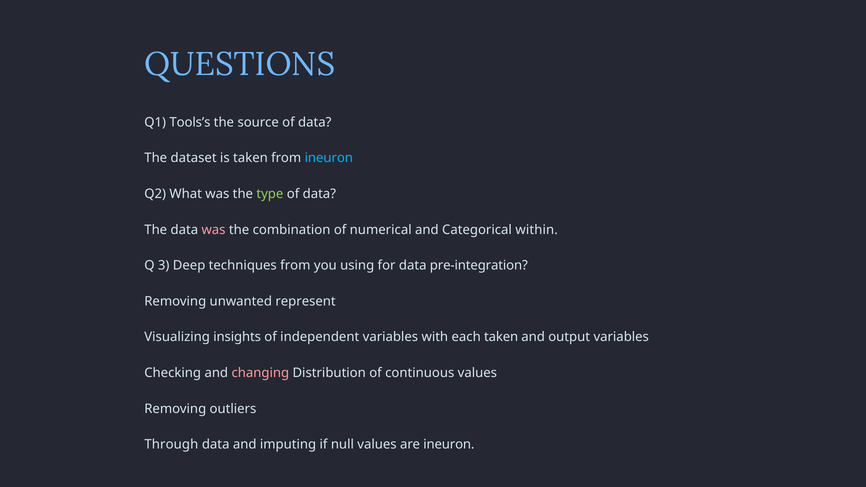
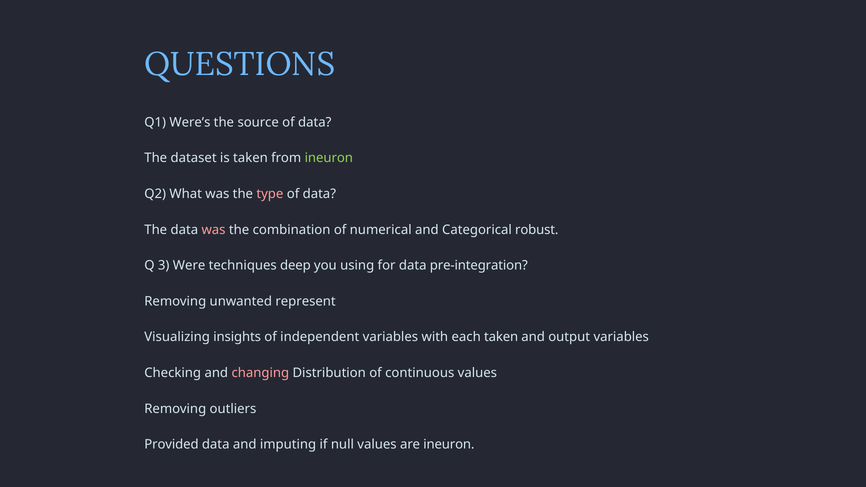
Tools’s: Tools’s -> Were’s
ineuron at (329, 158) colour: light blue -> light green
type colour: light green -> pink
within: within -> robust
Deep: Deep -> Were
techniques from: from -> deep
Through: Through -> Provided
